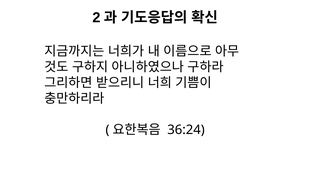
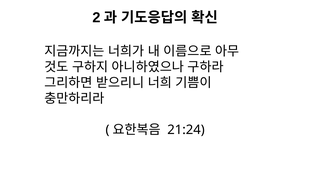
36:24: 36:24 -> 21:24
